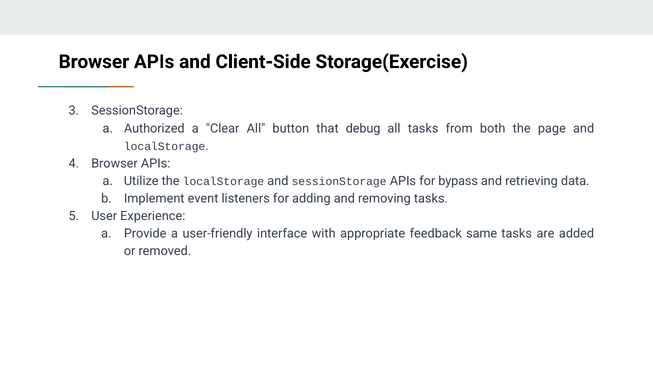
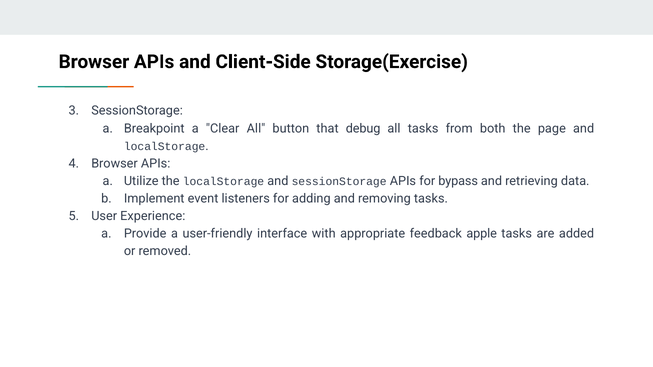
Authorized: Authorized -> Breakpoint
same: same -> apple
